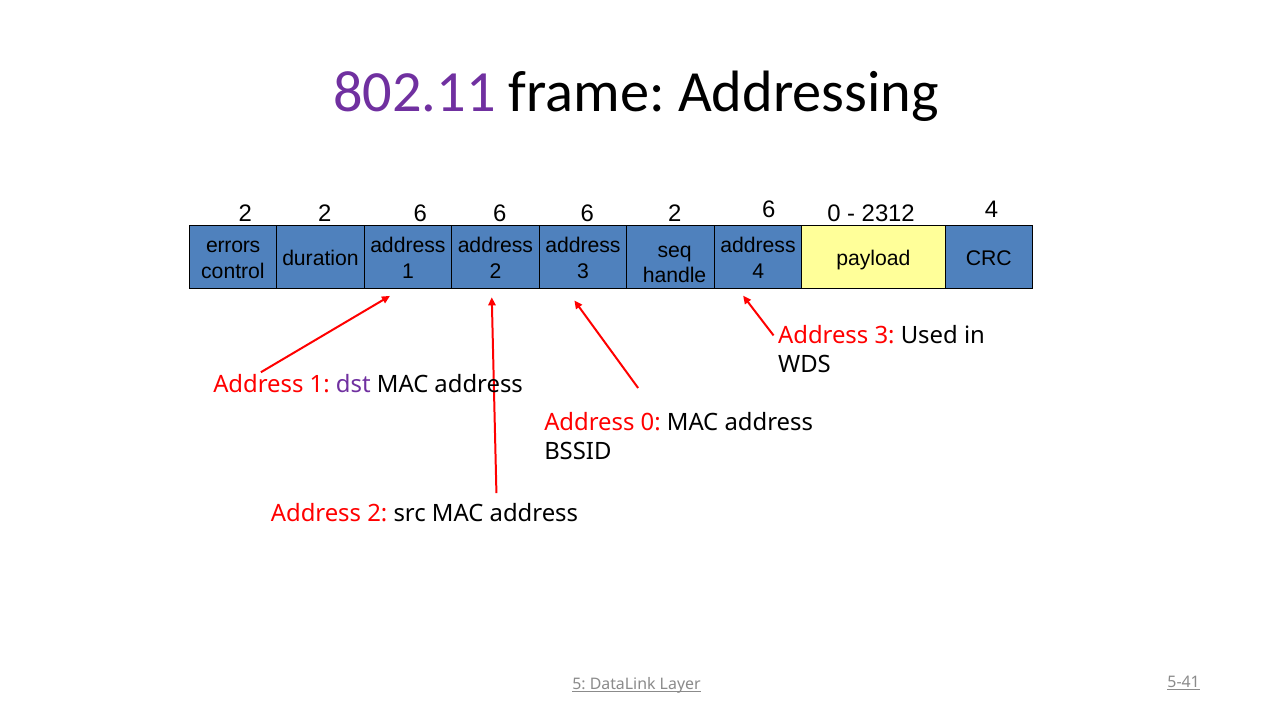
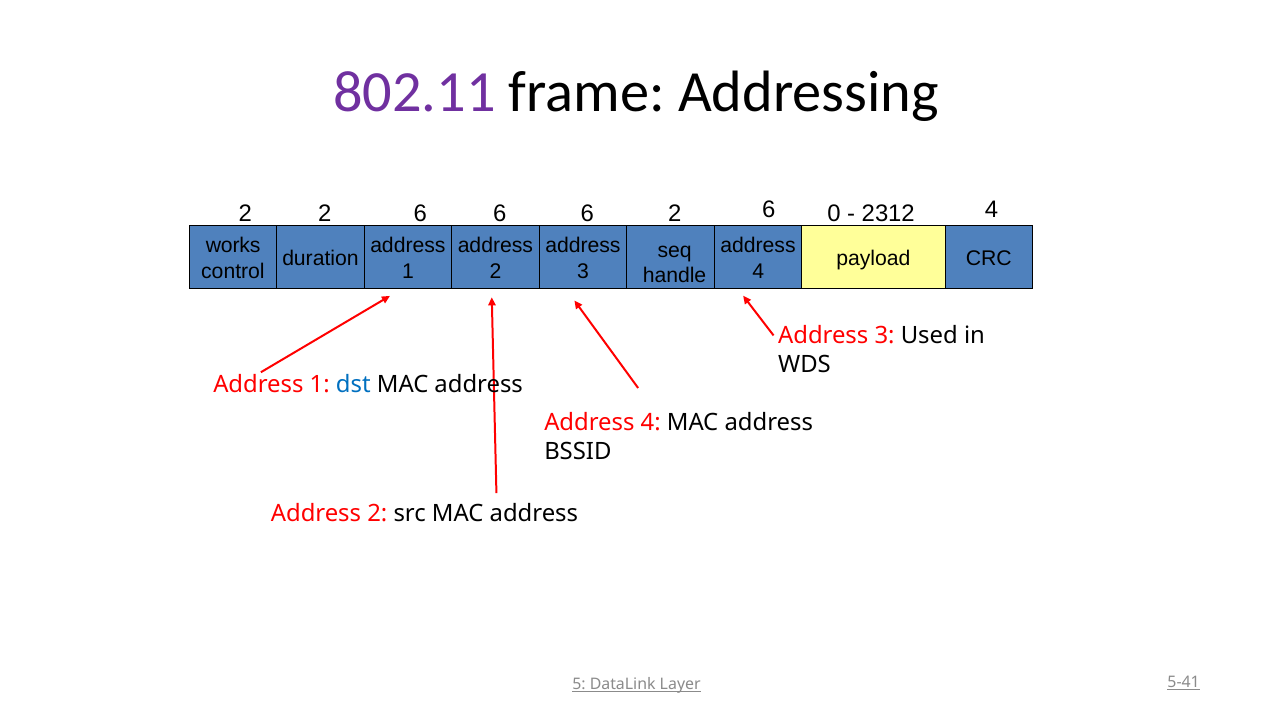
errors: errors -> works
dst colour: purple -> blue
0 at (651, 423): 0 -> 4
